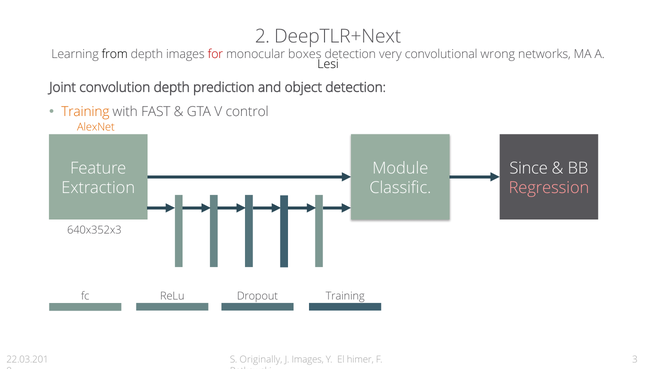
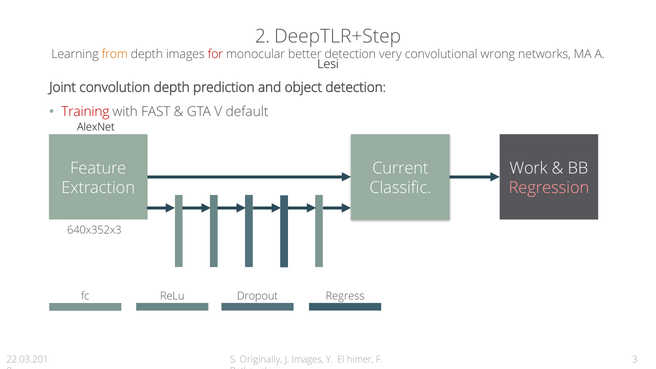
DeepTLR+Next: DeepTLR+Next -> DeepTLR+Step
from colour: black -> orange
boxes: boxes -> better
Training at (85, 112) colour: orange -> red
control: control -> default
AlexNet colour: orange -> black
Module: Module -> Current
Since: Since -> Work
Dropout Training: Training -> Regress
